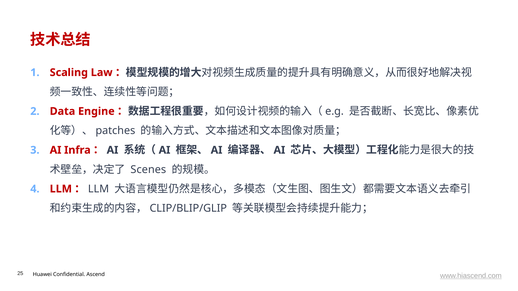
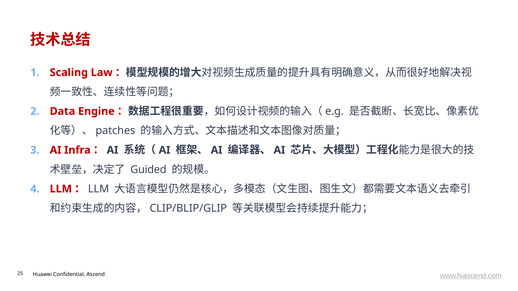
Scenes: Scenes -> Guided
